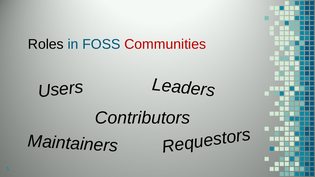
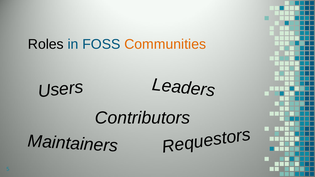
Communities colour: red -> orange
